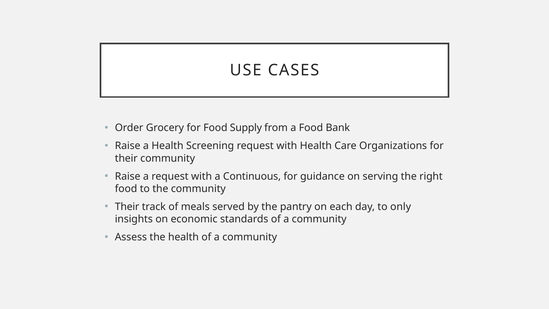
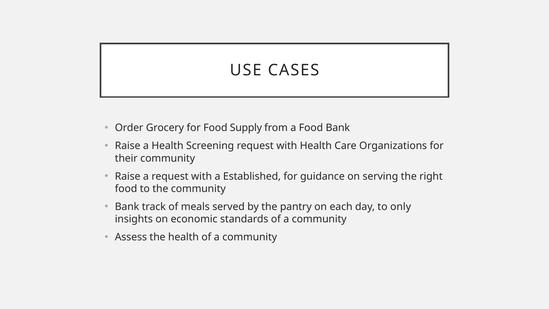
Continuous: Continuous -> Established
Their at (127, 207): Their -> Bank
